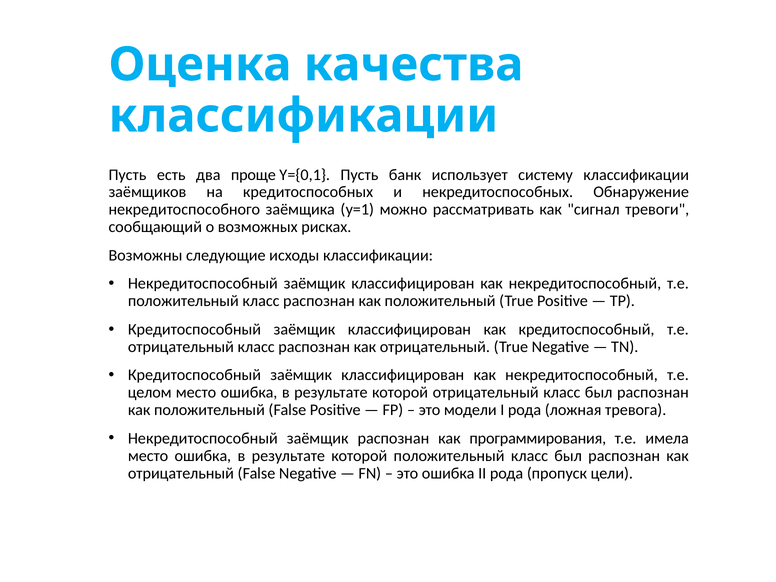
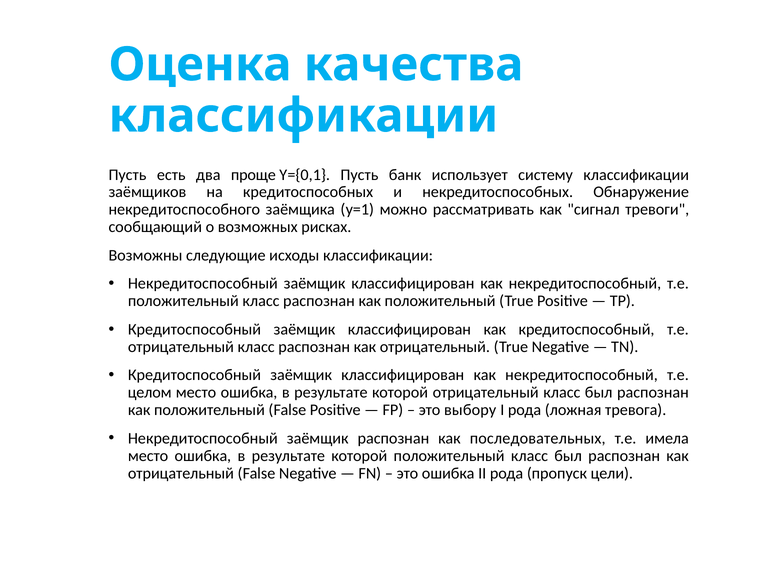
модели: модели -> выбору
программирования: программирования -> последовательных
